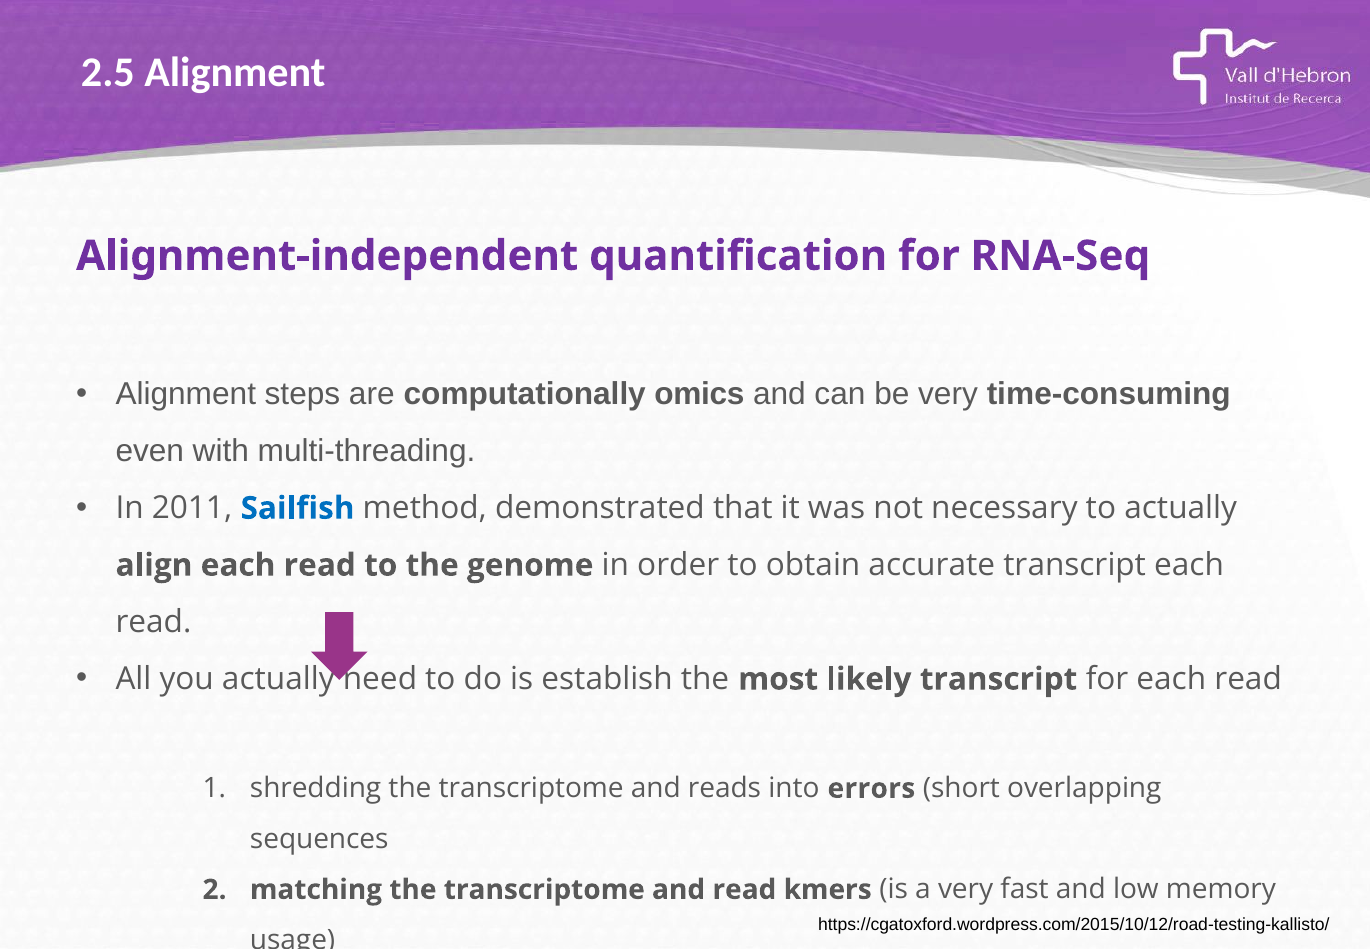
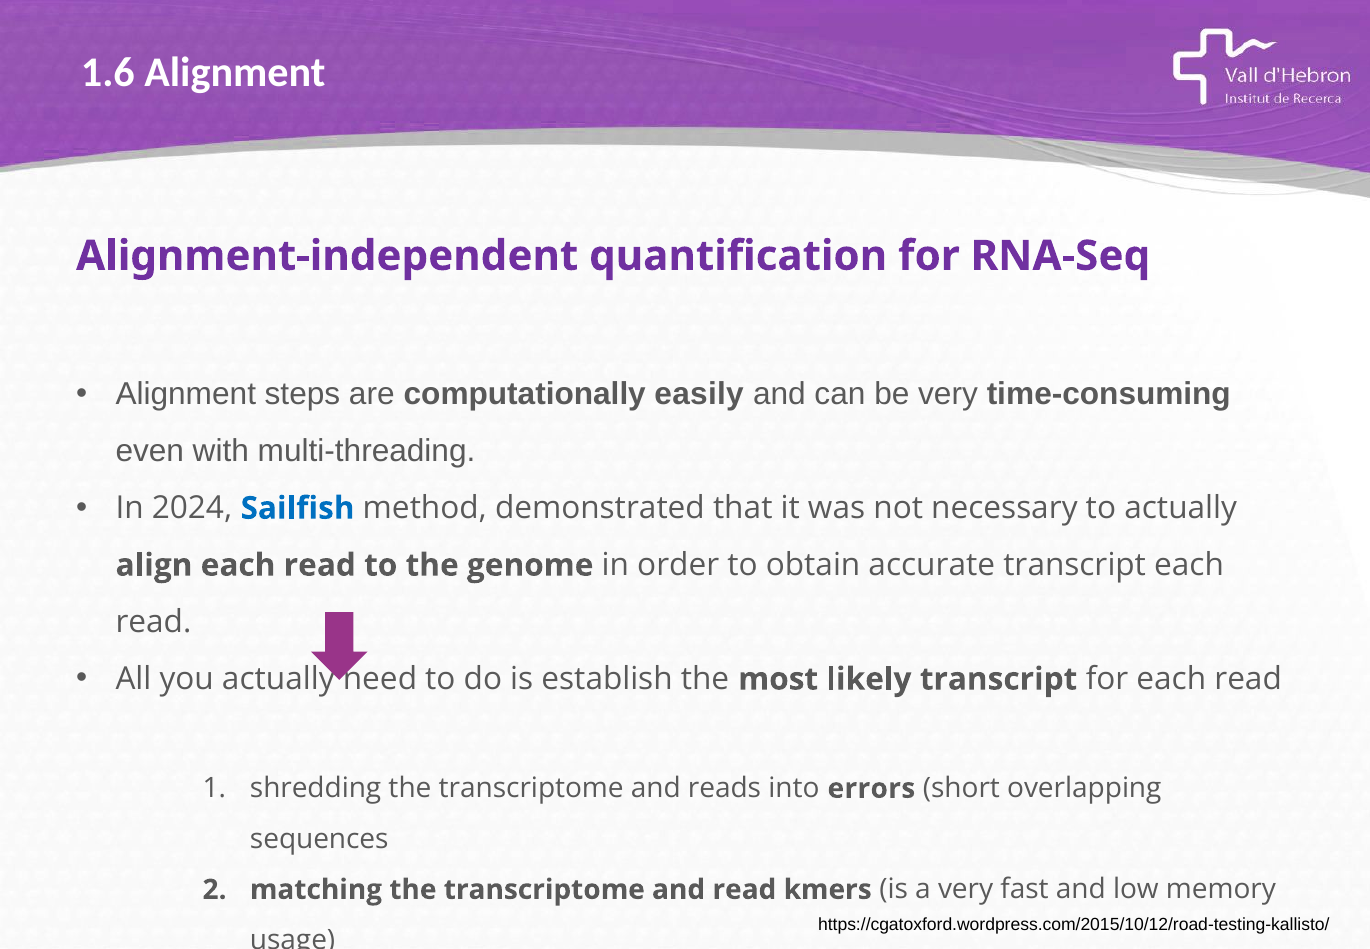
2.5: 2.5 -> 1.6
omics: omics -> easily
2011: 2011 -> 2024
